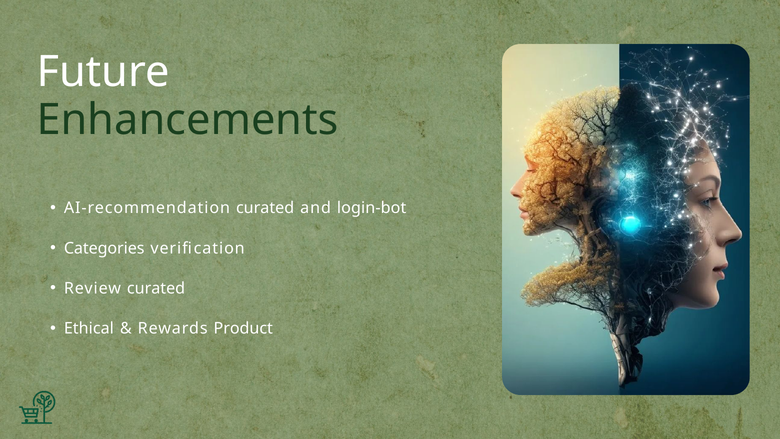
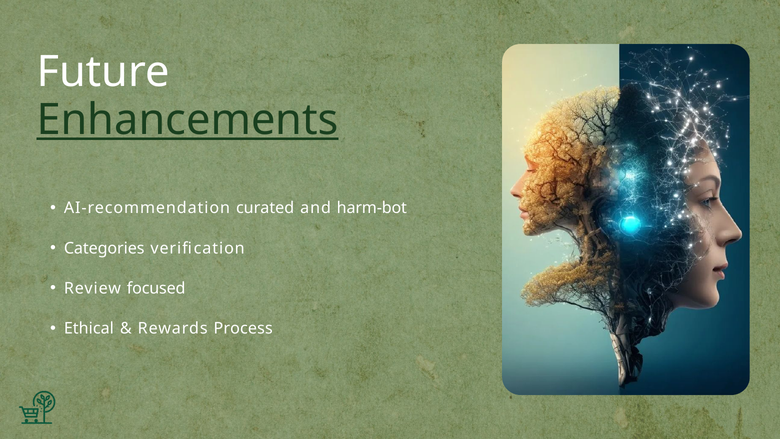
Enhancements underline: none -> present
login-bot: login-bot -> harm-bot
Review curated: curated -> focused
Product: Product -> Process
